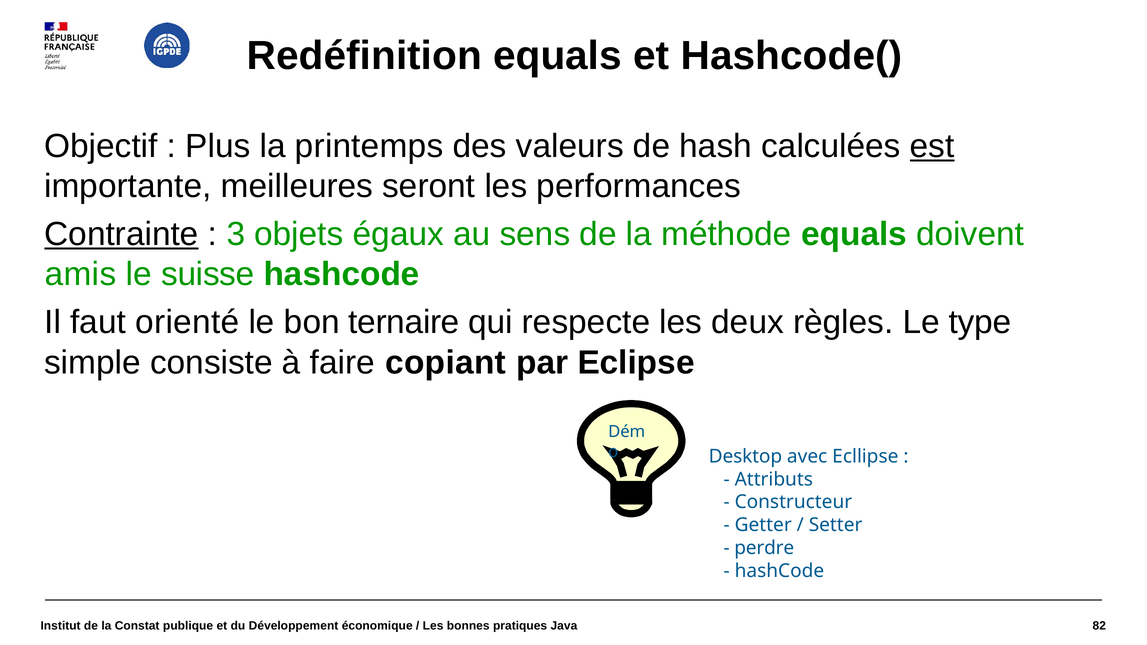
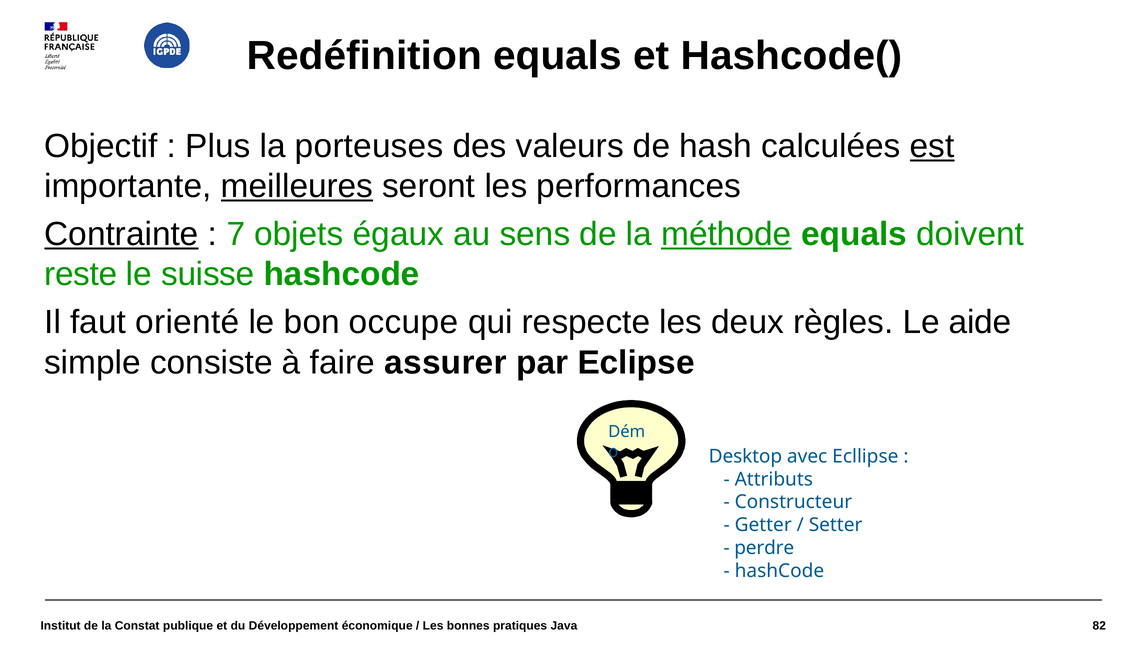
printemps: printemps -> porteuses
meilleures underline: none -> present
3: 3 -> 7
méthode underline: none -> present
amis: amis -> reste
ternaire: ternaire -> occupe
type: type -> aide
copiant: copiant -> assurer
